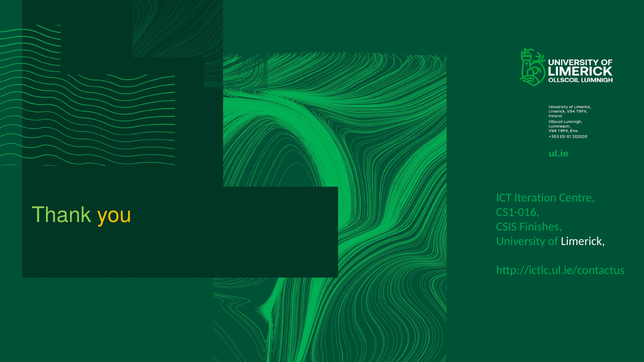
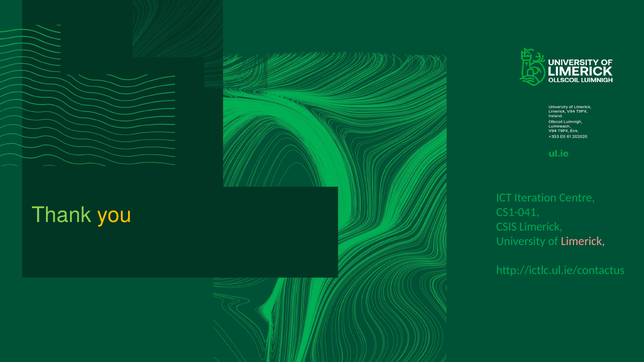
CS1-016: CS1-016 -> CS1-041
CSIS Finishes: Finishes -> Limerick
Limerick at (583, 241) colour: white -> pink
